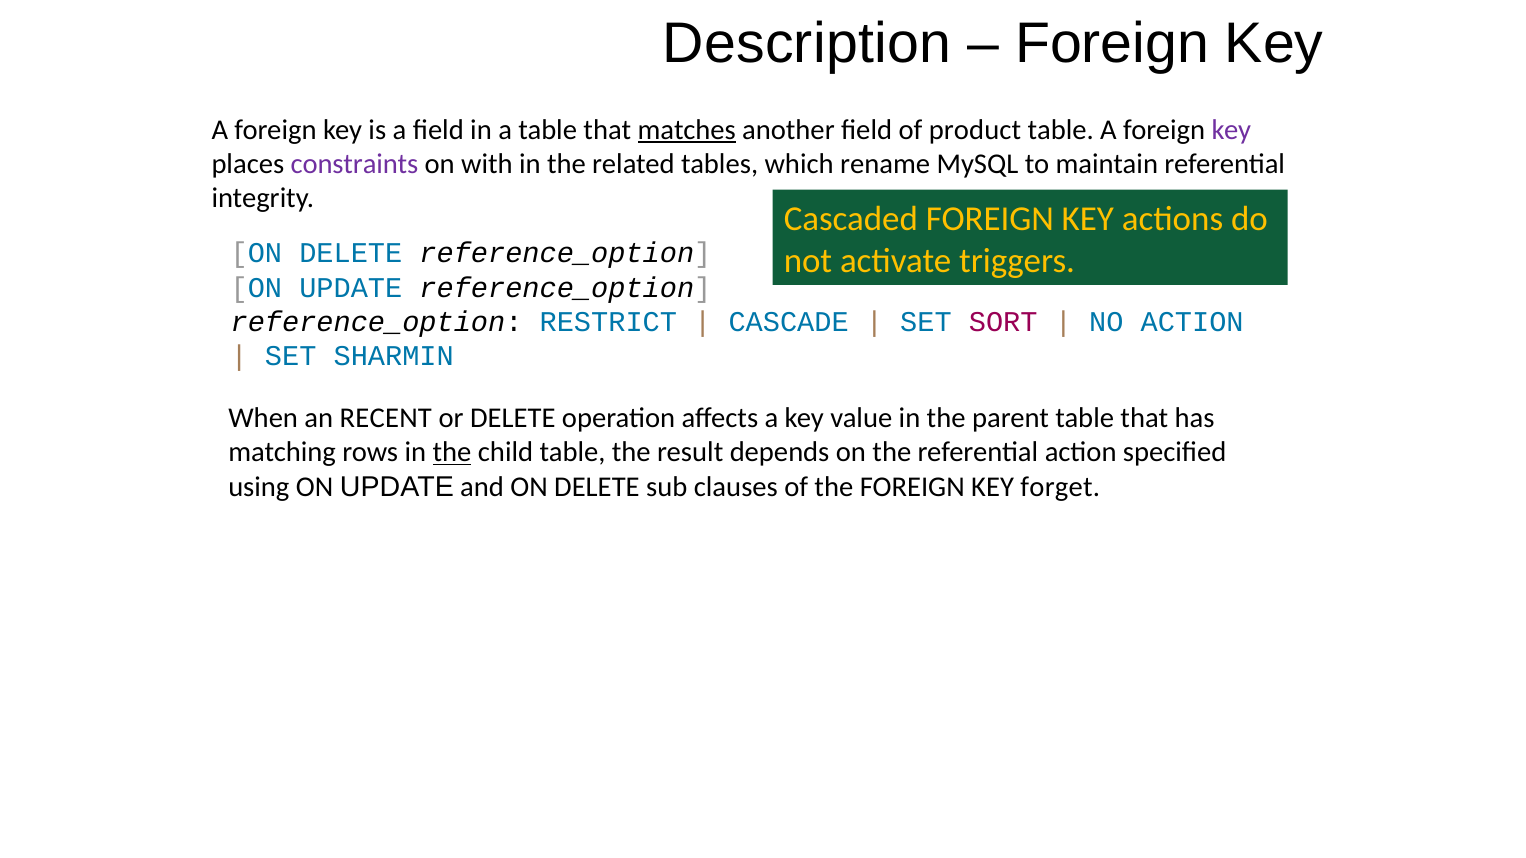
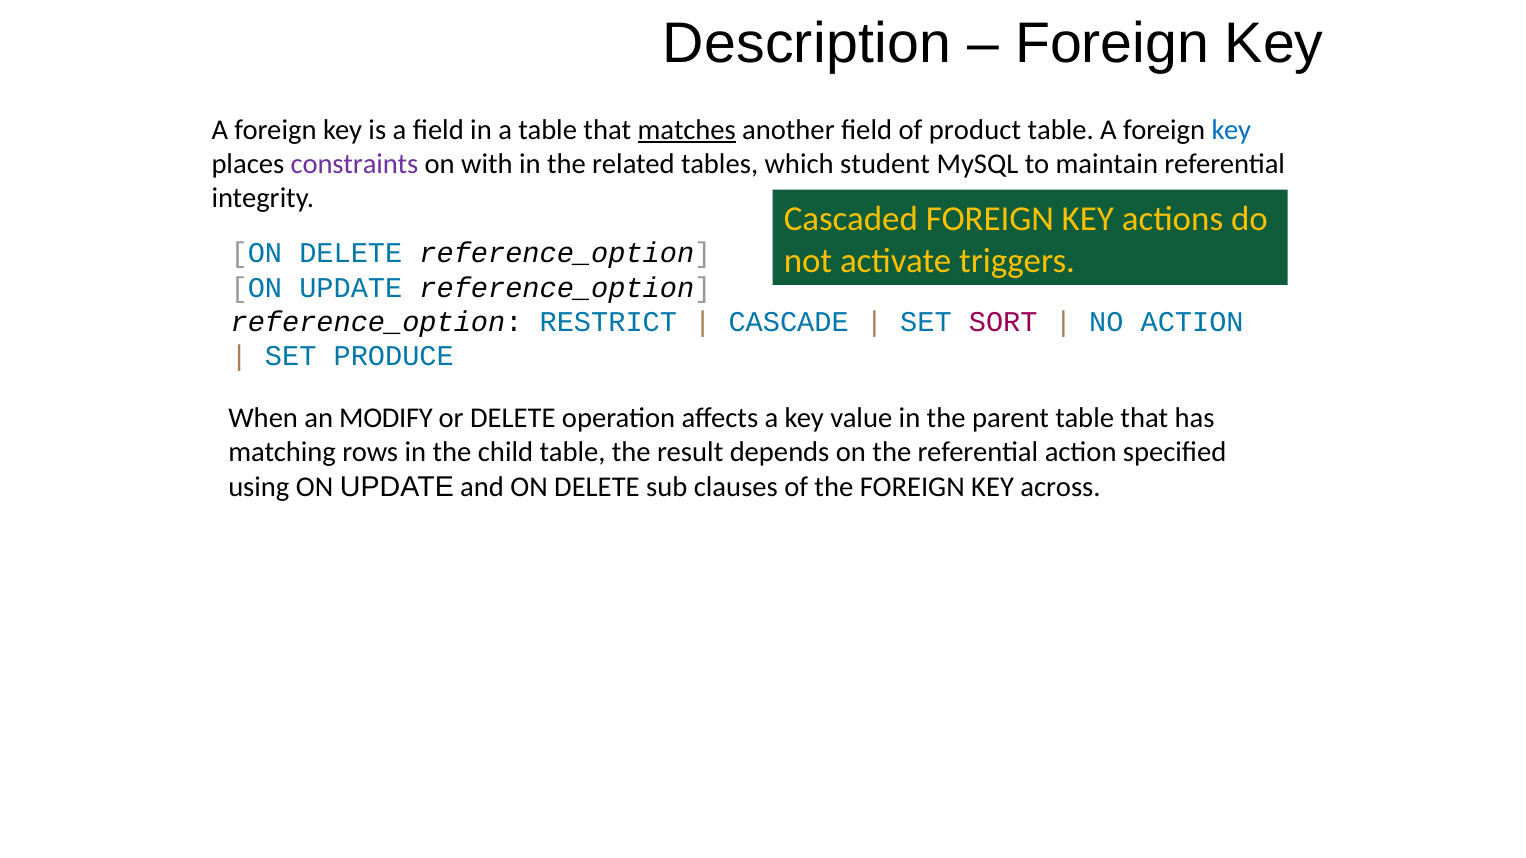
key at (1231, 130) colour: purple -> blue
rename: rename -> student
SHARMIN: SHARMIN -> PRODUCE
RECENT: RECENT -> MODIFY
the at (452, 453) underline: present -> none
forget: forget -> across
